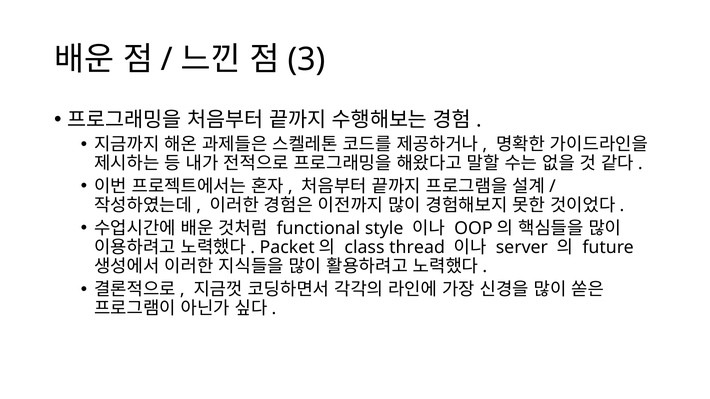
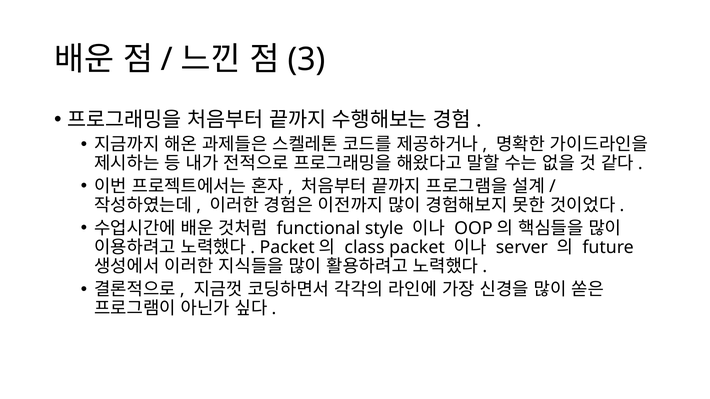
class thread: thread -> packet
